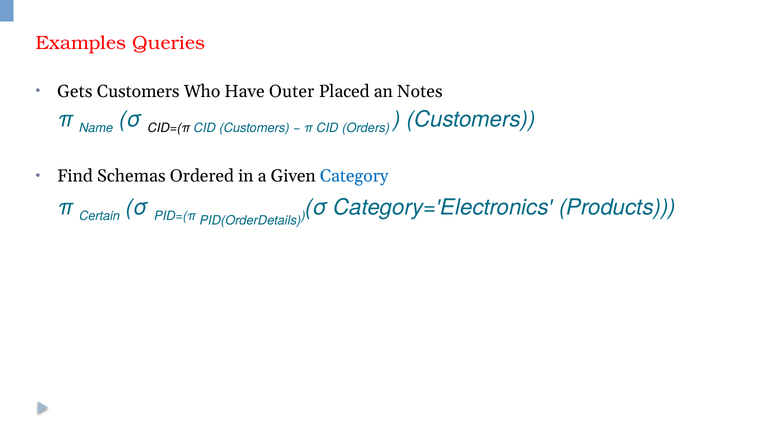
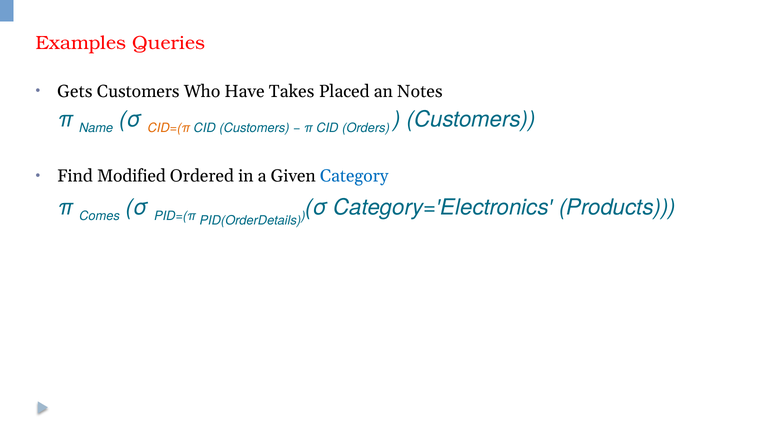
Outer: Outer -> Takes
CID=(π colour: black -> orange
Schemas: Schemas -> Modified
Certain: Certain -> Comes
